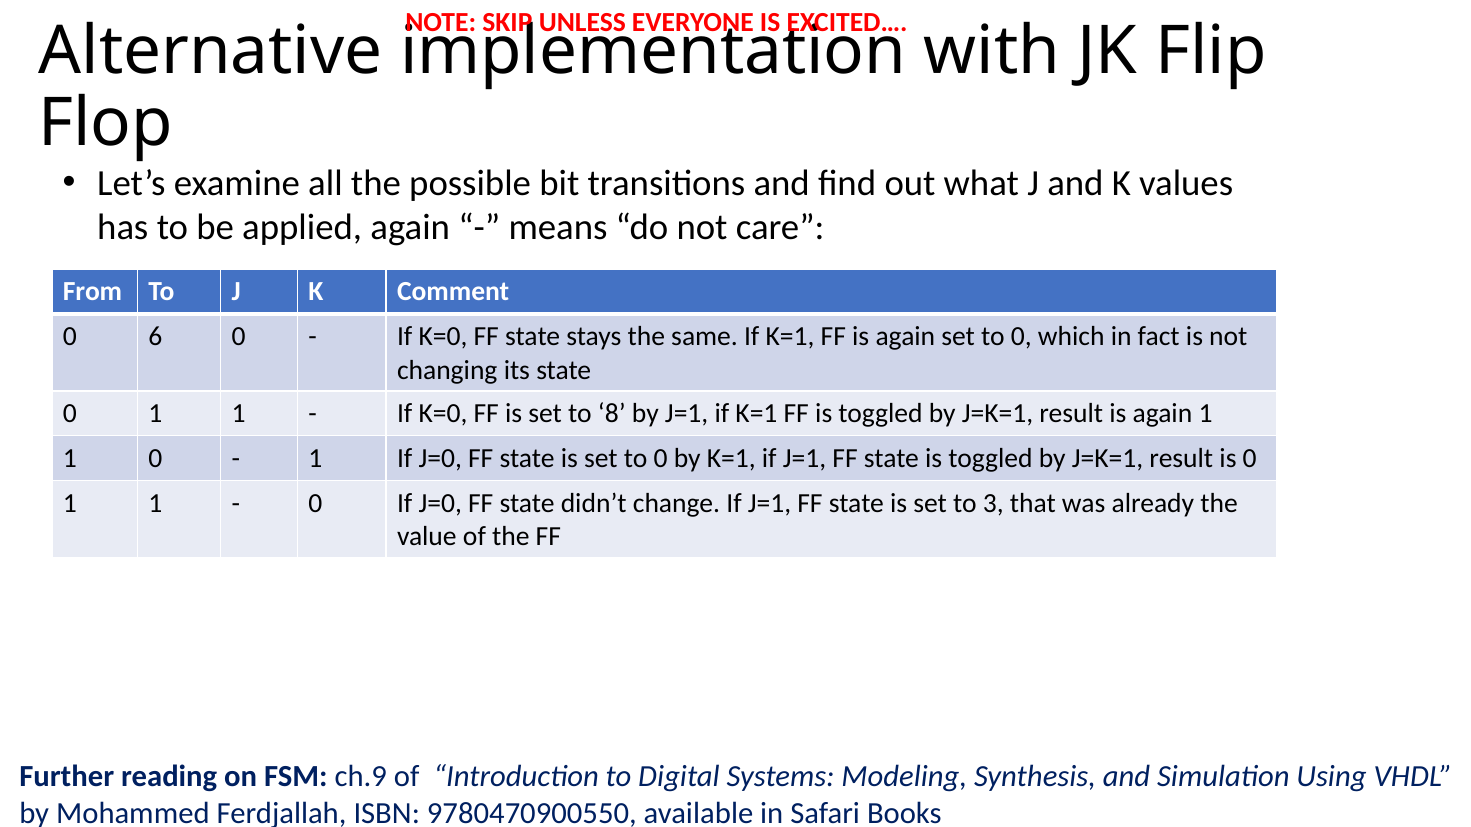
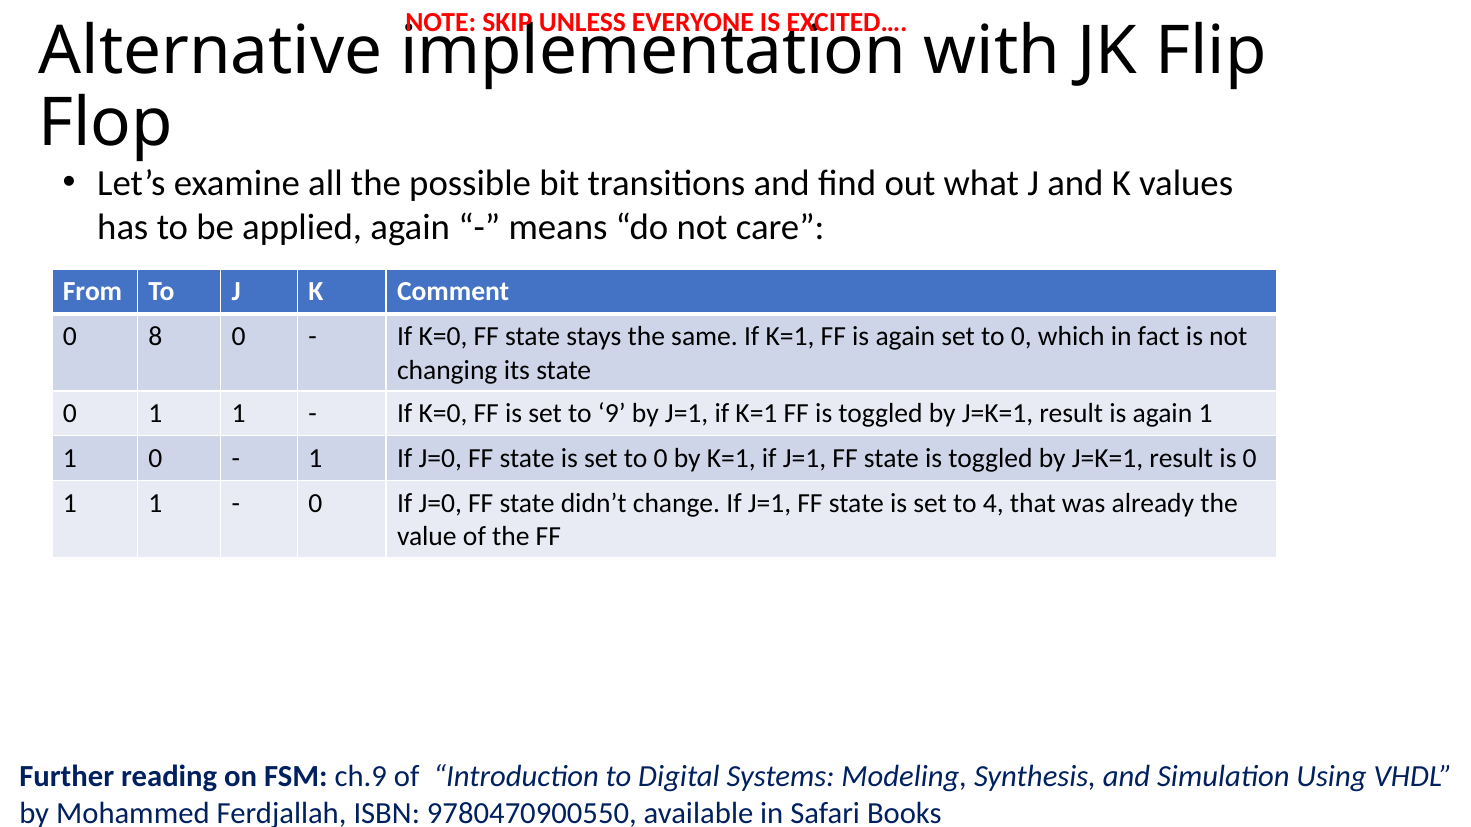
6: 6 -> 8
8: 8 -> 9
3: 3 -> 4
